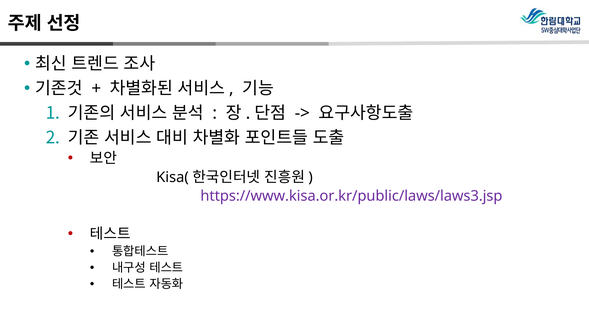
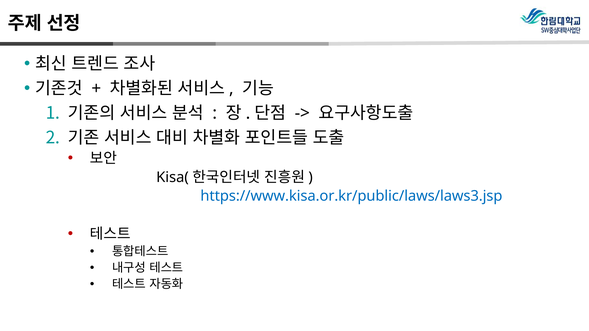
https://www.kisa.or.kr/public/laws/laws3.jsp colour: purple -> blue
